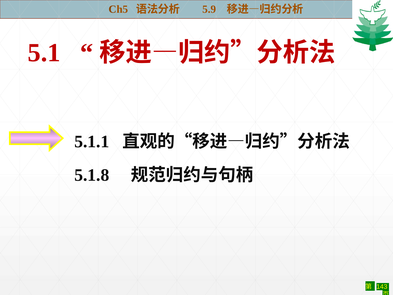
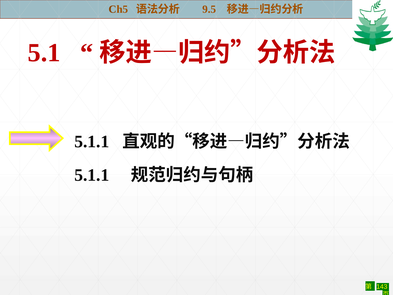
5.9: 5.9 -> 9.5
5.1.8 at (92, 175): 5.1.8 -> 5.1.1
